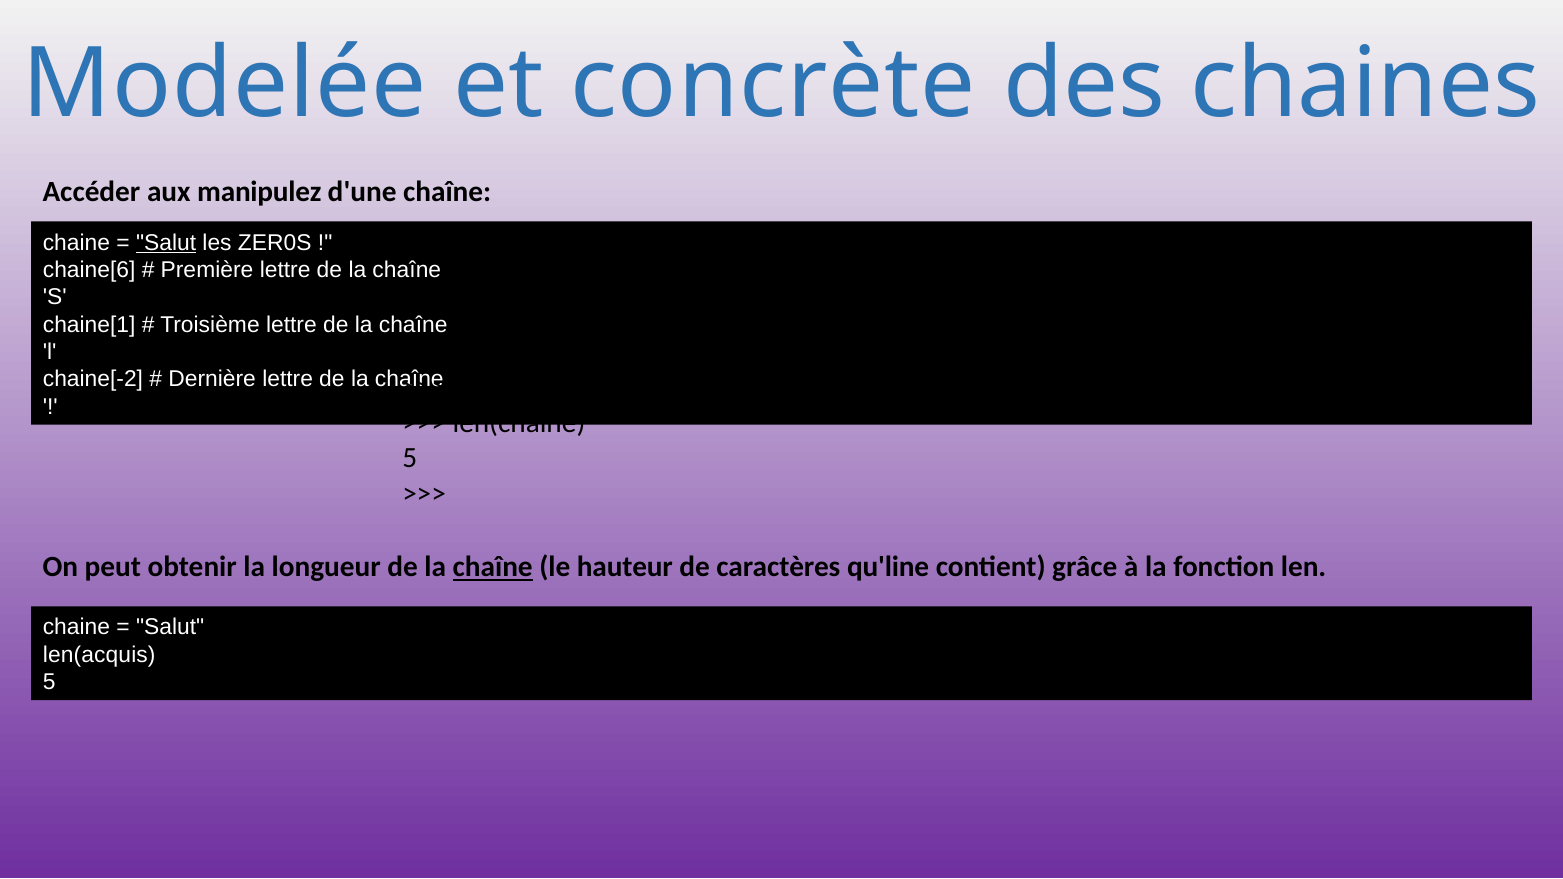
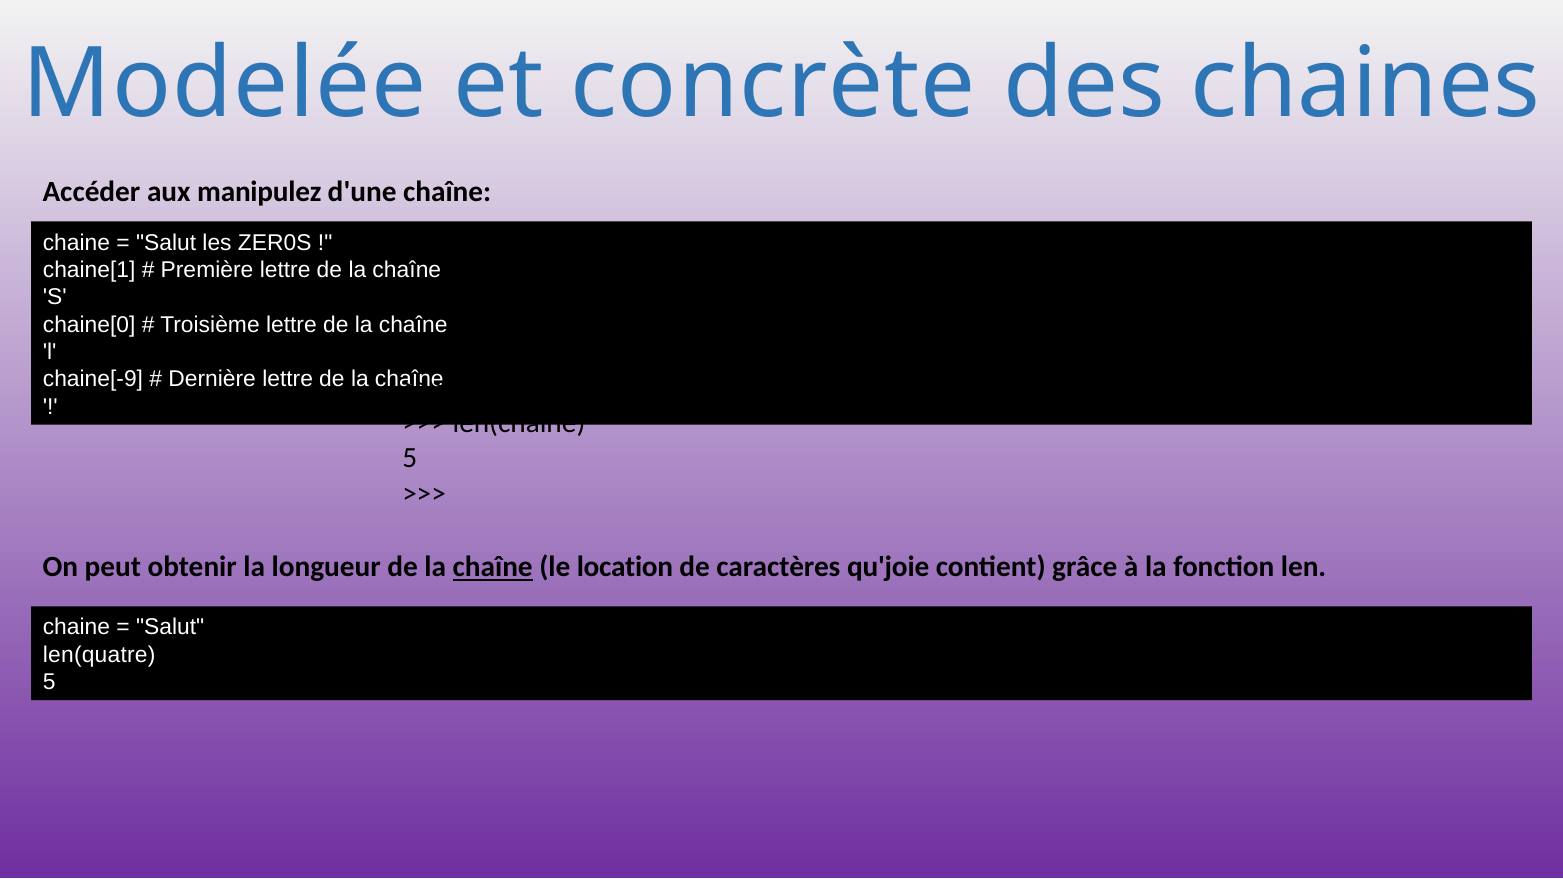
Salut at (166, 243) underline: present -> none
chaine[6: chaine[6 -> chaine[1
chaine[1: chaine[1 -> chaine[0
chaine[-2: chaine[-2 -> chaine[-9
hauteur: hauteur -> location
qu'line: qu'line -> qu'joie
len(acquis: len(acquis -> len(quatre
